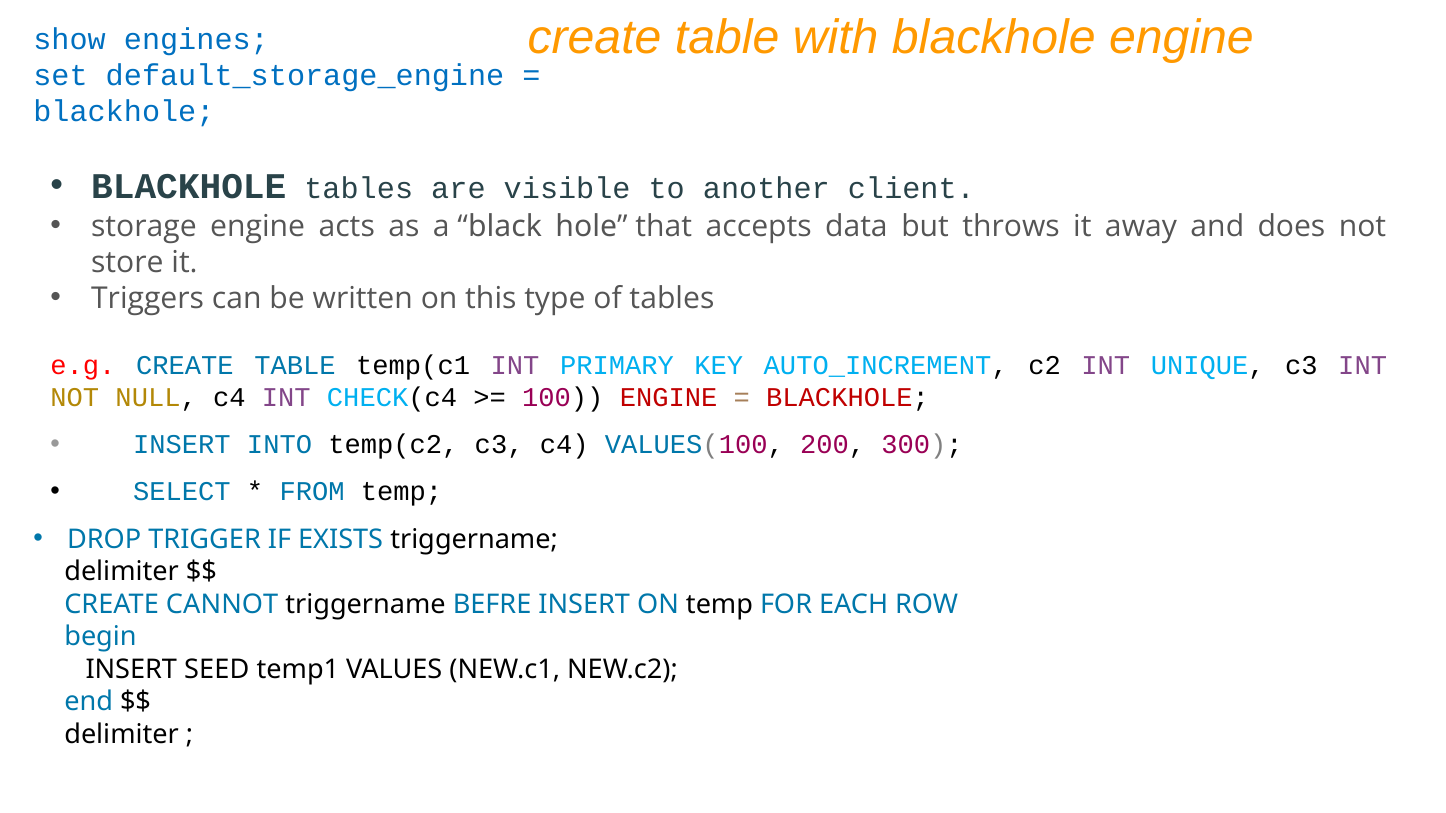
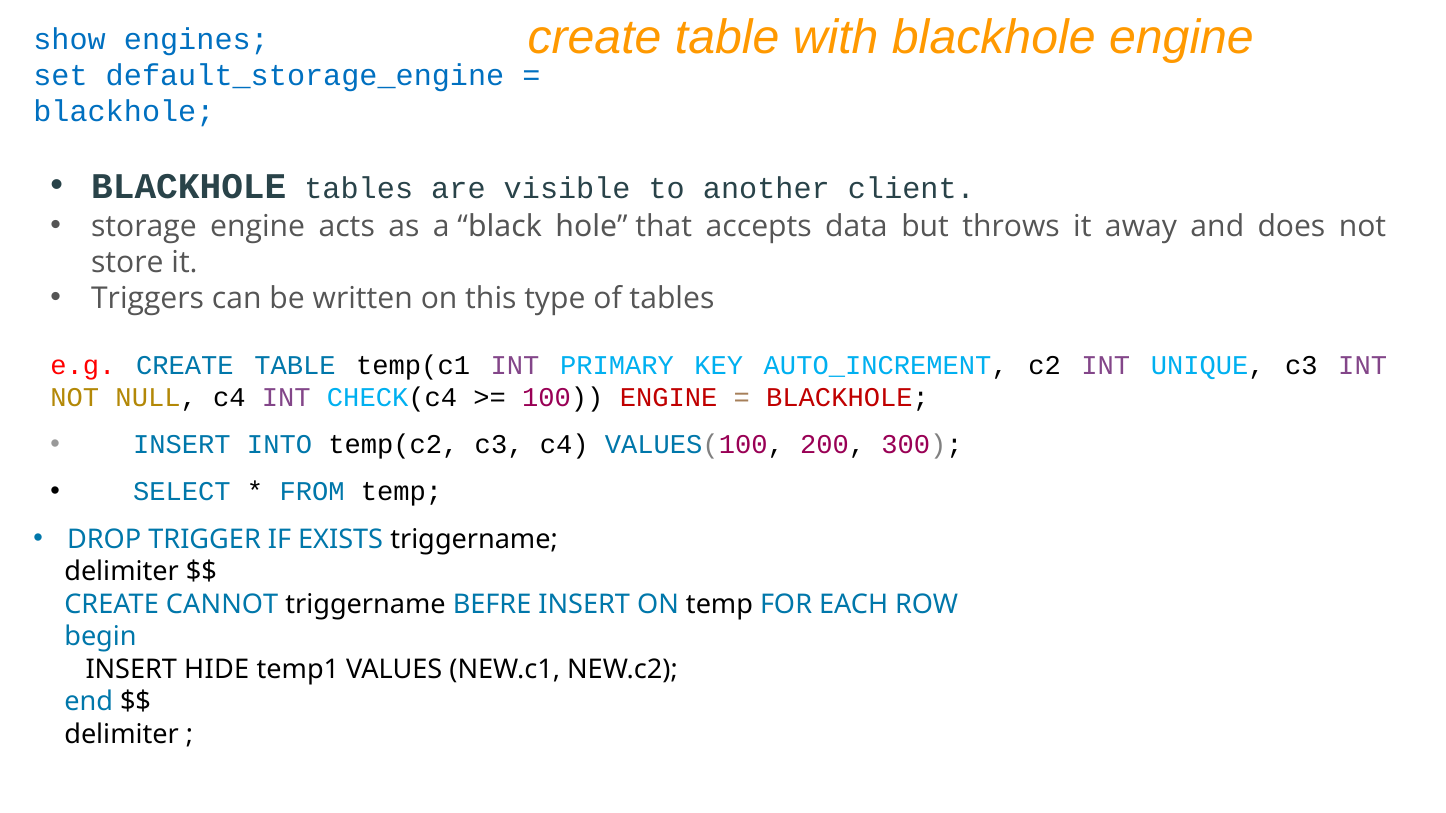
SEED: SEED -> HIDE
